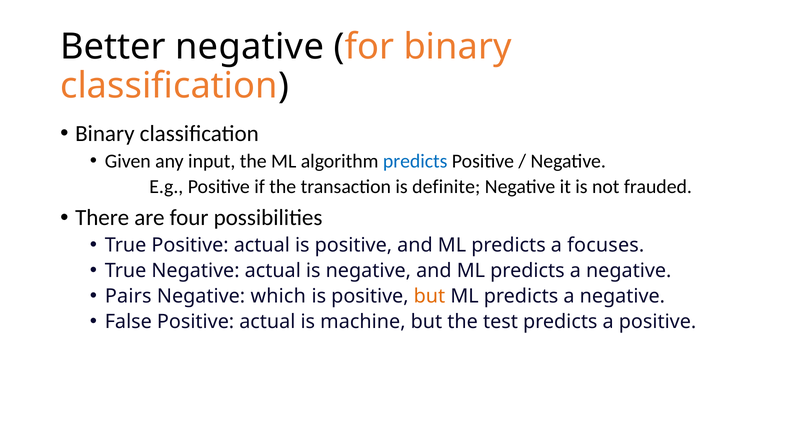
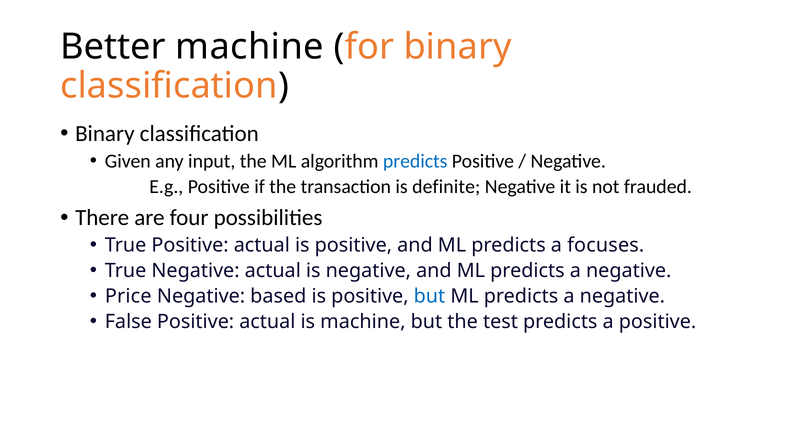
Better negative: negative -> machine
Pairs: Pairs -> Price
which: which -> based
but at (429, 296) colour: orange -> blue
